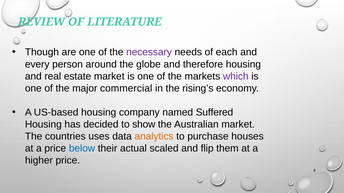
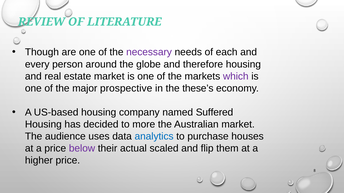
commercial: commercial -> prospective
rising’s: rising’s -> these’s
show: show -> more
countries: countries -> audience
analytics colour: orange -> blue
below colour: blue -> purple
